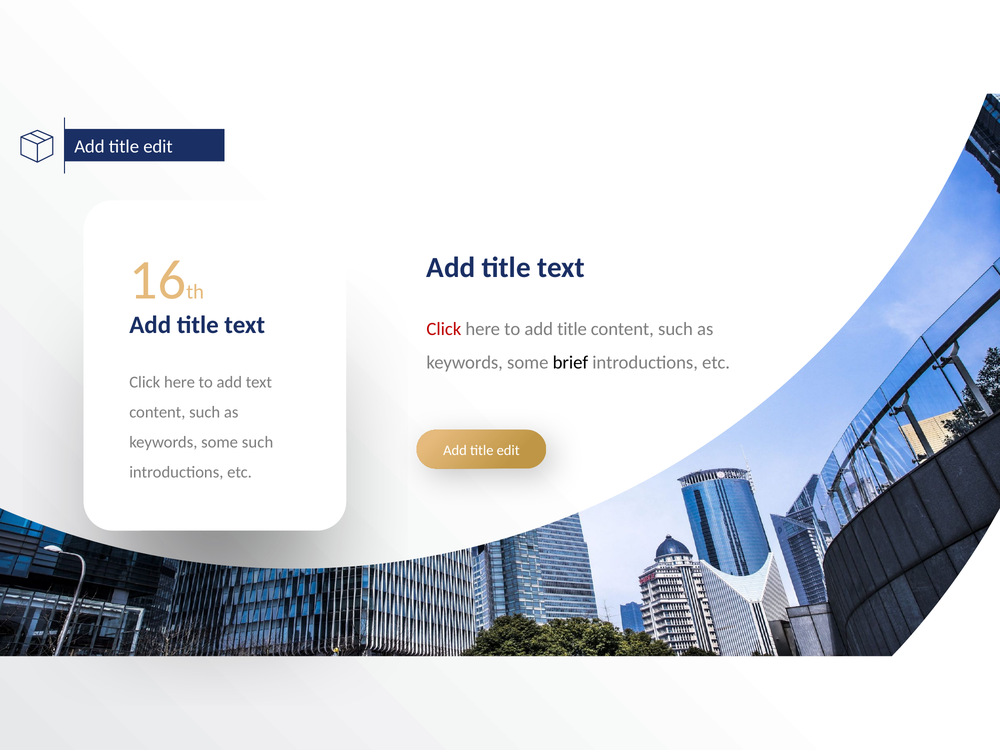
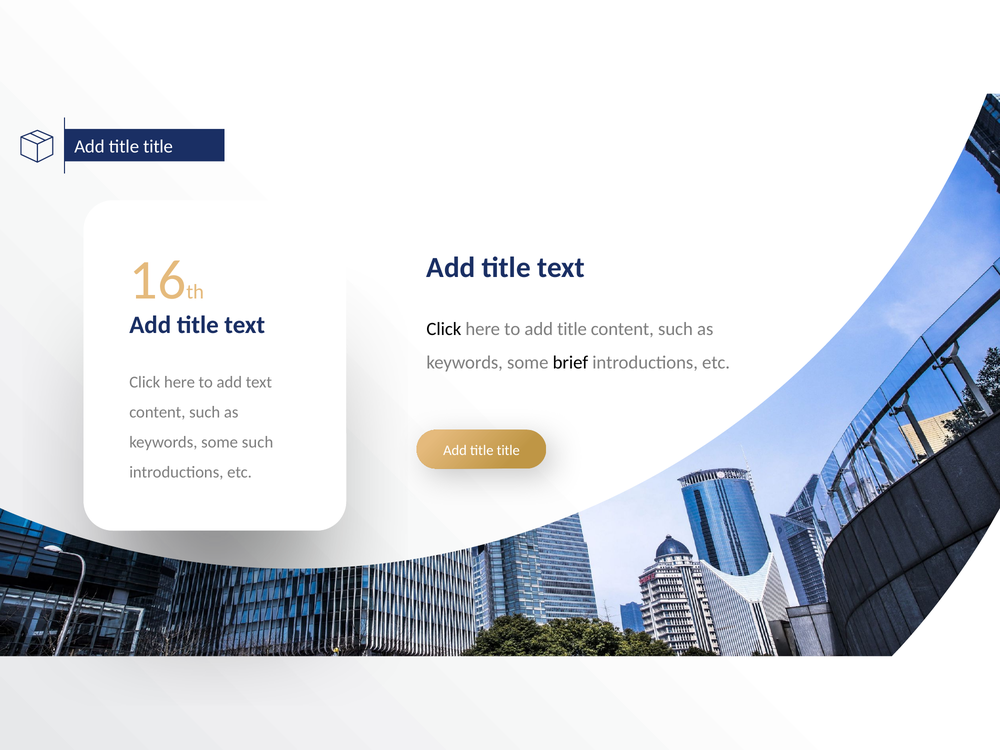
edit at (158, 146): edit -> title
Click at (444, 329) colour: red -> black
edit at (508, 450): edit -> title
